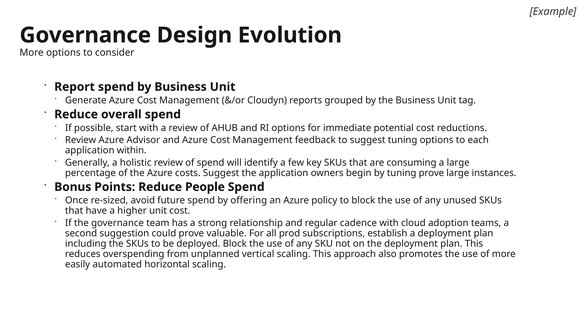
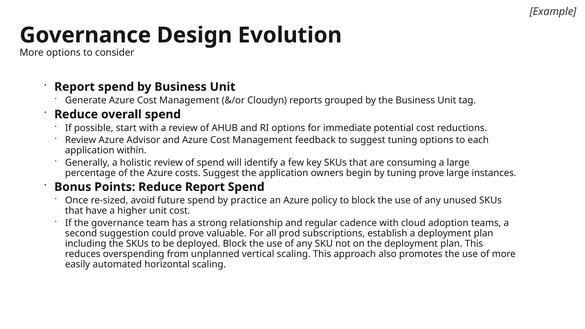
Reduce People: People -> Report
offering: offering -> practice
